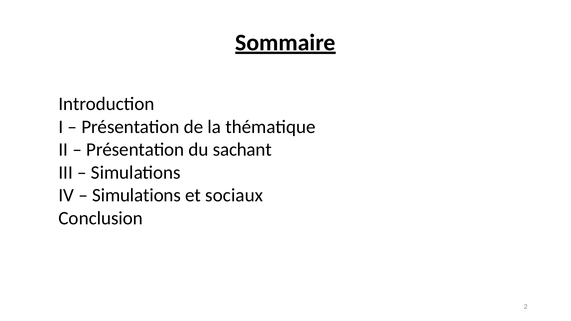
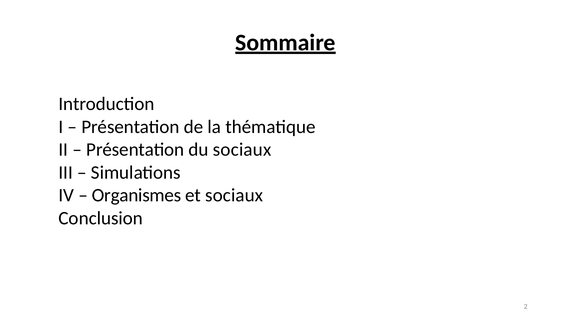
du sachant: sachant -> sociaux
Simulations at (137, 195): Simulations -> Organismes
